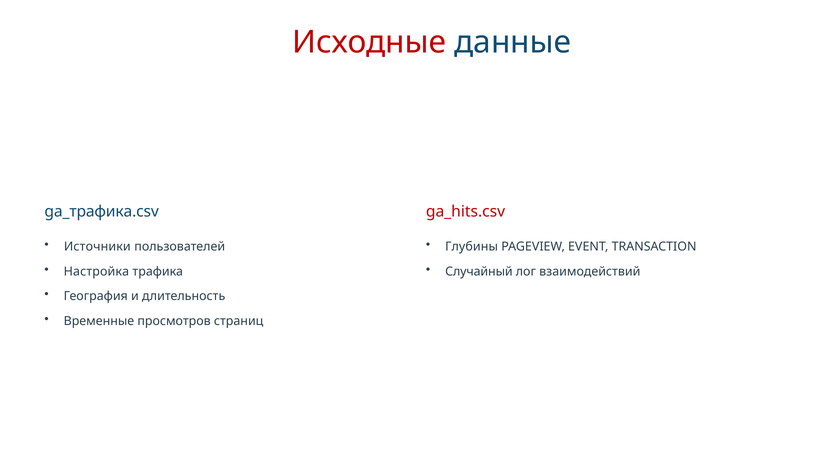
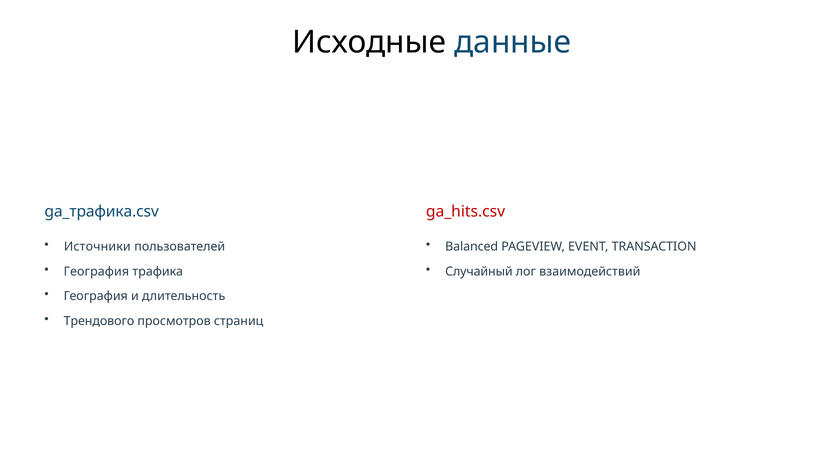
Исходные colour: red -> black
Глубины: Глубины -> Balanced
Настройка at (96, 272): Настройка -> География
Временные: Временные -> Трендового
